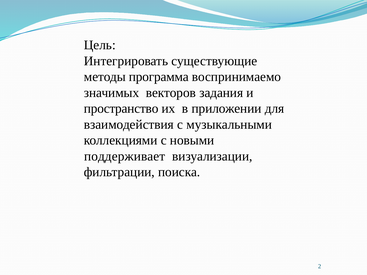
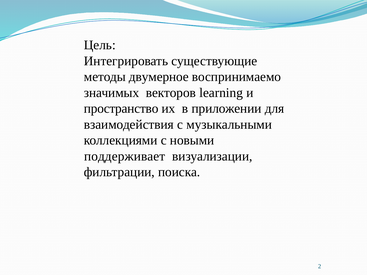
программа: программа -> двумерное
задания: задания -> learning
